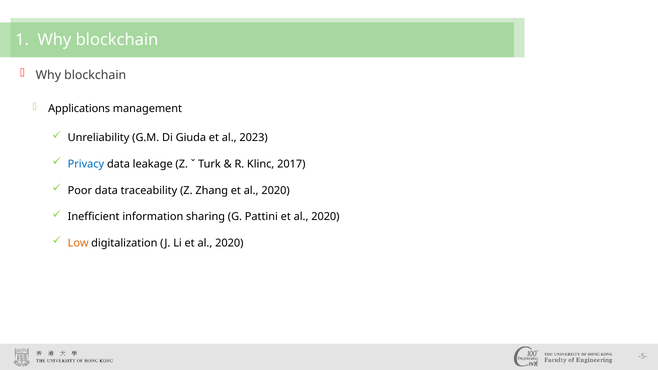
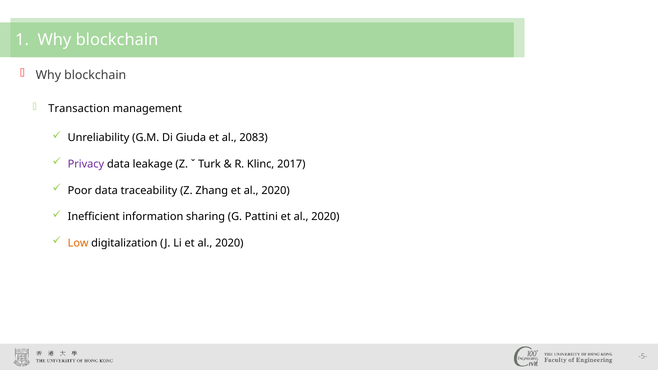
Applications: Applications -> Transaction
2023: 2023 -> 2083
Privacy colour: blue -> purple
